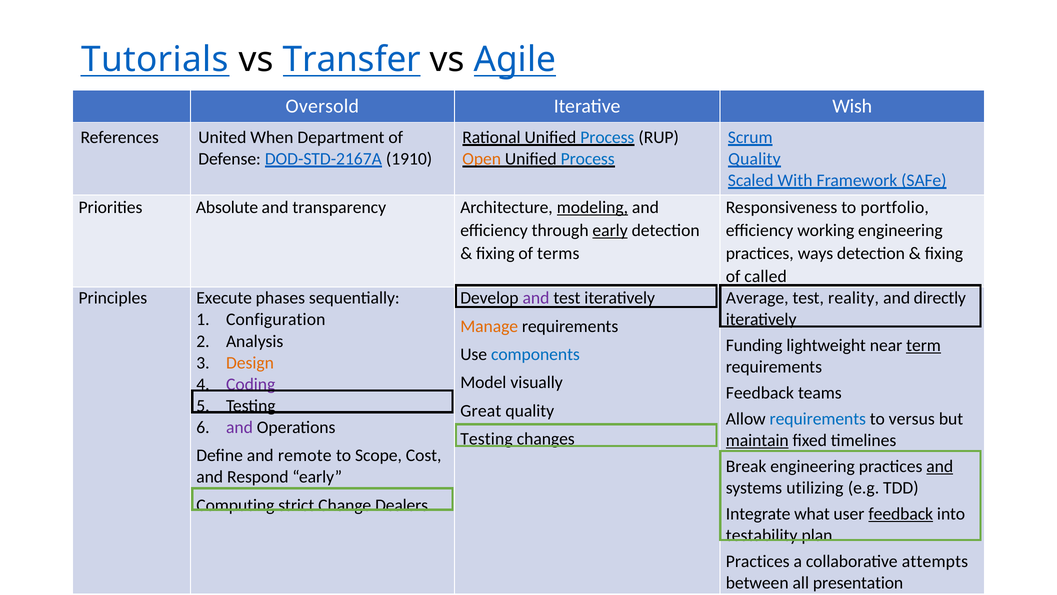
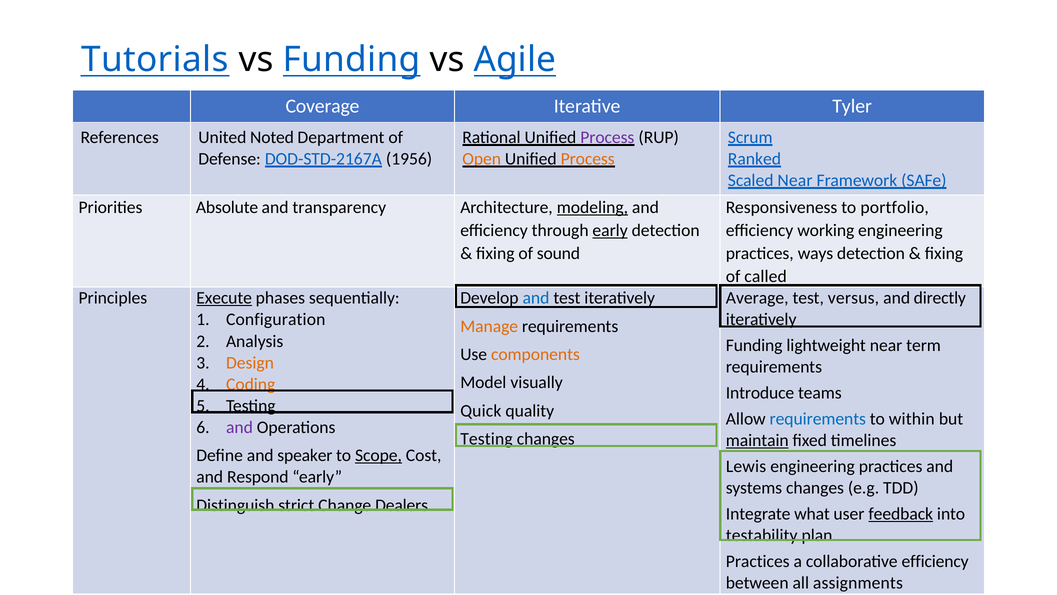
vs Transfer: Transfer -> Funding
Oversold: Oversold -> Coverage
Wish: Wish -> Tyler
When: When -> Noted
Process at (607, 137) colour: blue -> purple
1910: 1910 -> 1956
Process at (588, 159) colour: blue -> orange
Quality at (754, 159): Quality -> Ranked
Scaled With: With -> Near
terms: terms -> sound
Execute underline: none -> present
and at (536, 298) colour: purple -> blue
reality: reality -> versus
term underline: present -> none
components colour: blue -> orange
Coding colour: purple -> orange
Feedback at (760, 393): Feedback -> Introduce
Great: Great -> Quick
versus: versus -> within
remote: remote -> speaker
Scope underline: none -> present
Break: Break -> Lewis
and at (940, 466) underline: present -> none
systems utilizing: utilizing -> changes
Computing: Computing -> Distinguish
collaborative attempts: attempts -> efficiency
presentation: presentation -> assignments
